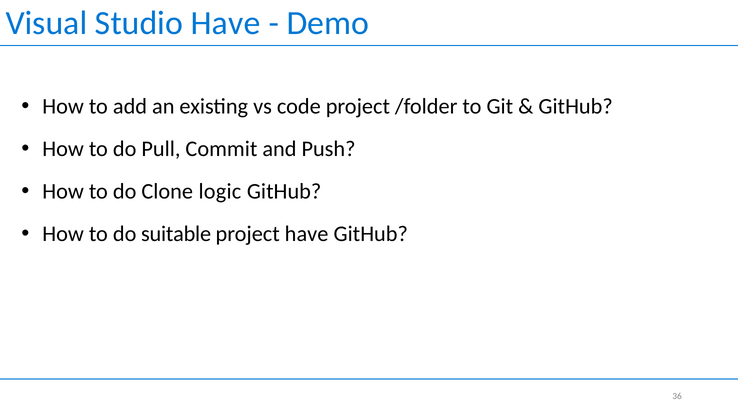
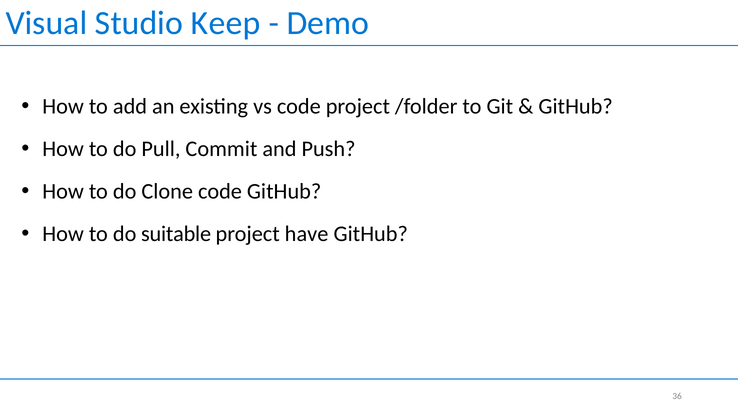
Studio Have: Have -> Keep
Clone logic: logic -> code
